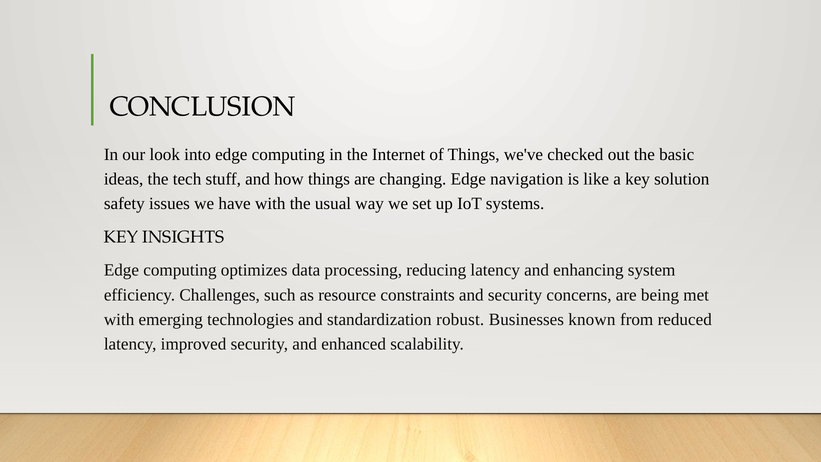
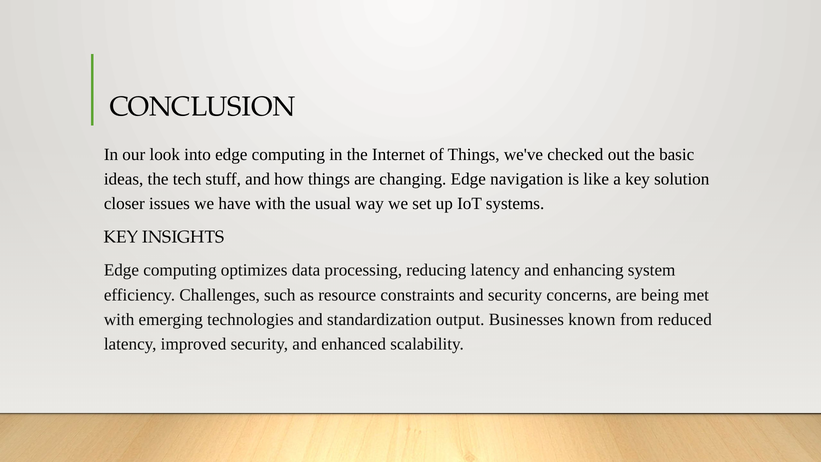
safety: safety -> closer
robust: robust -> output
